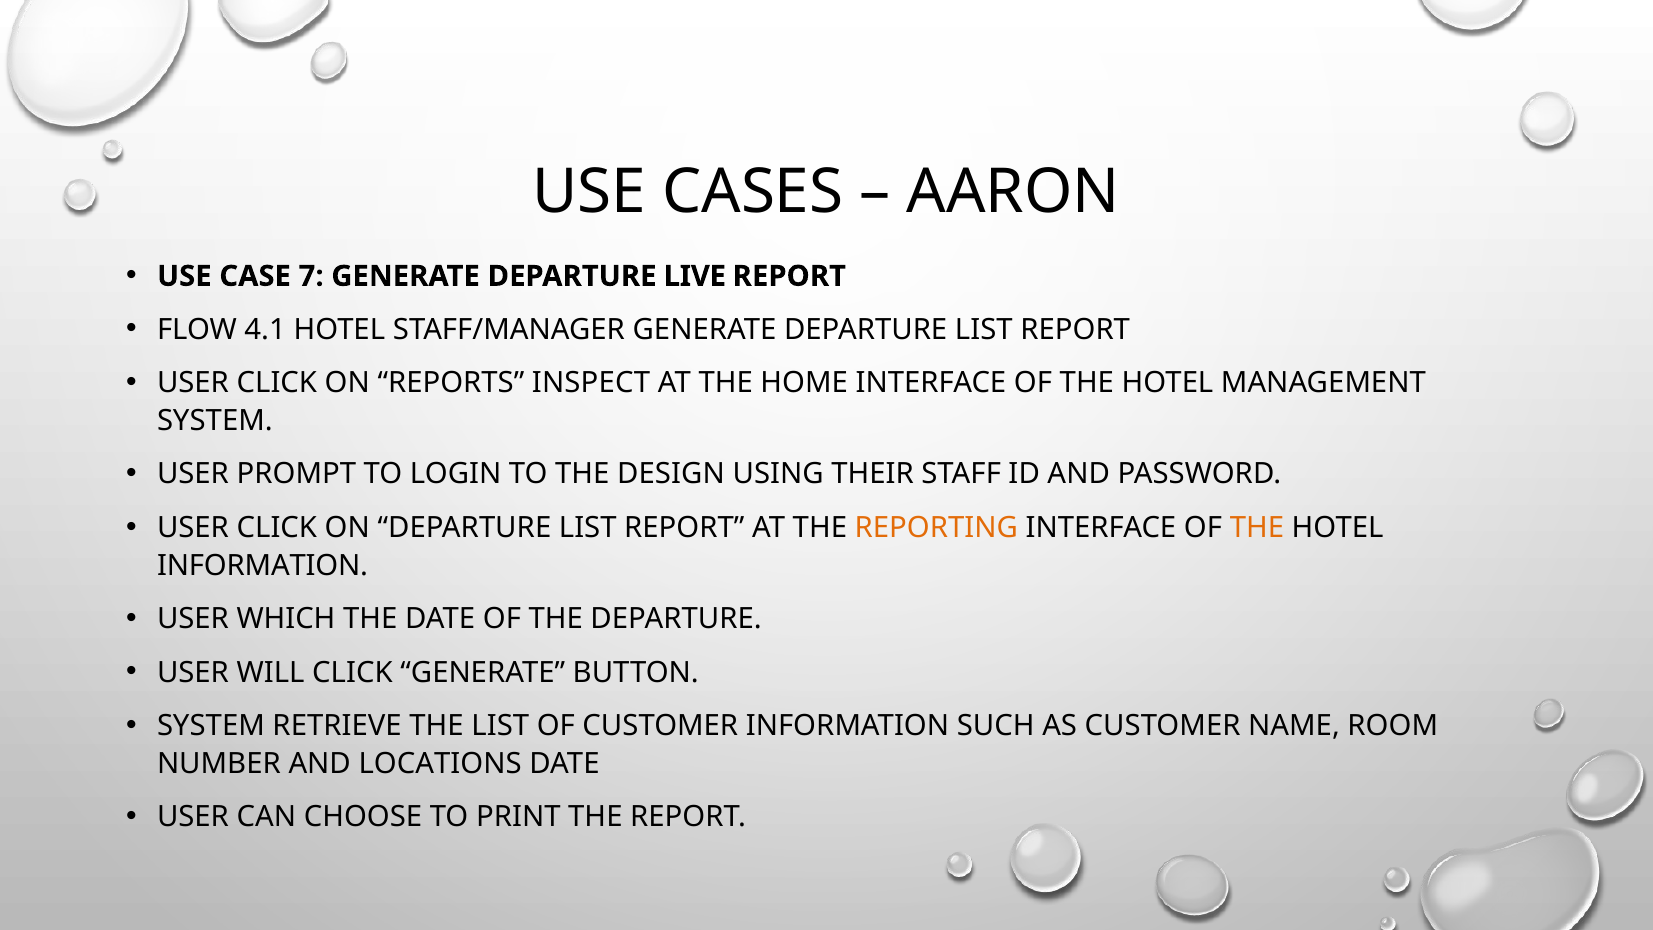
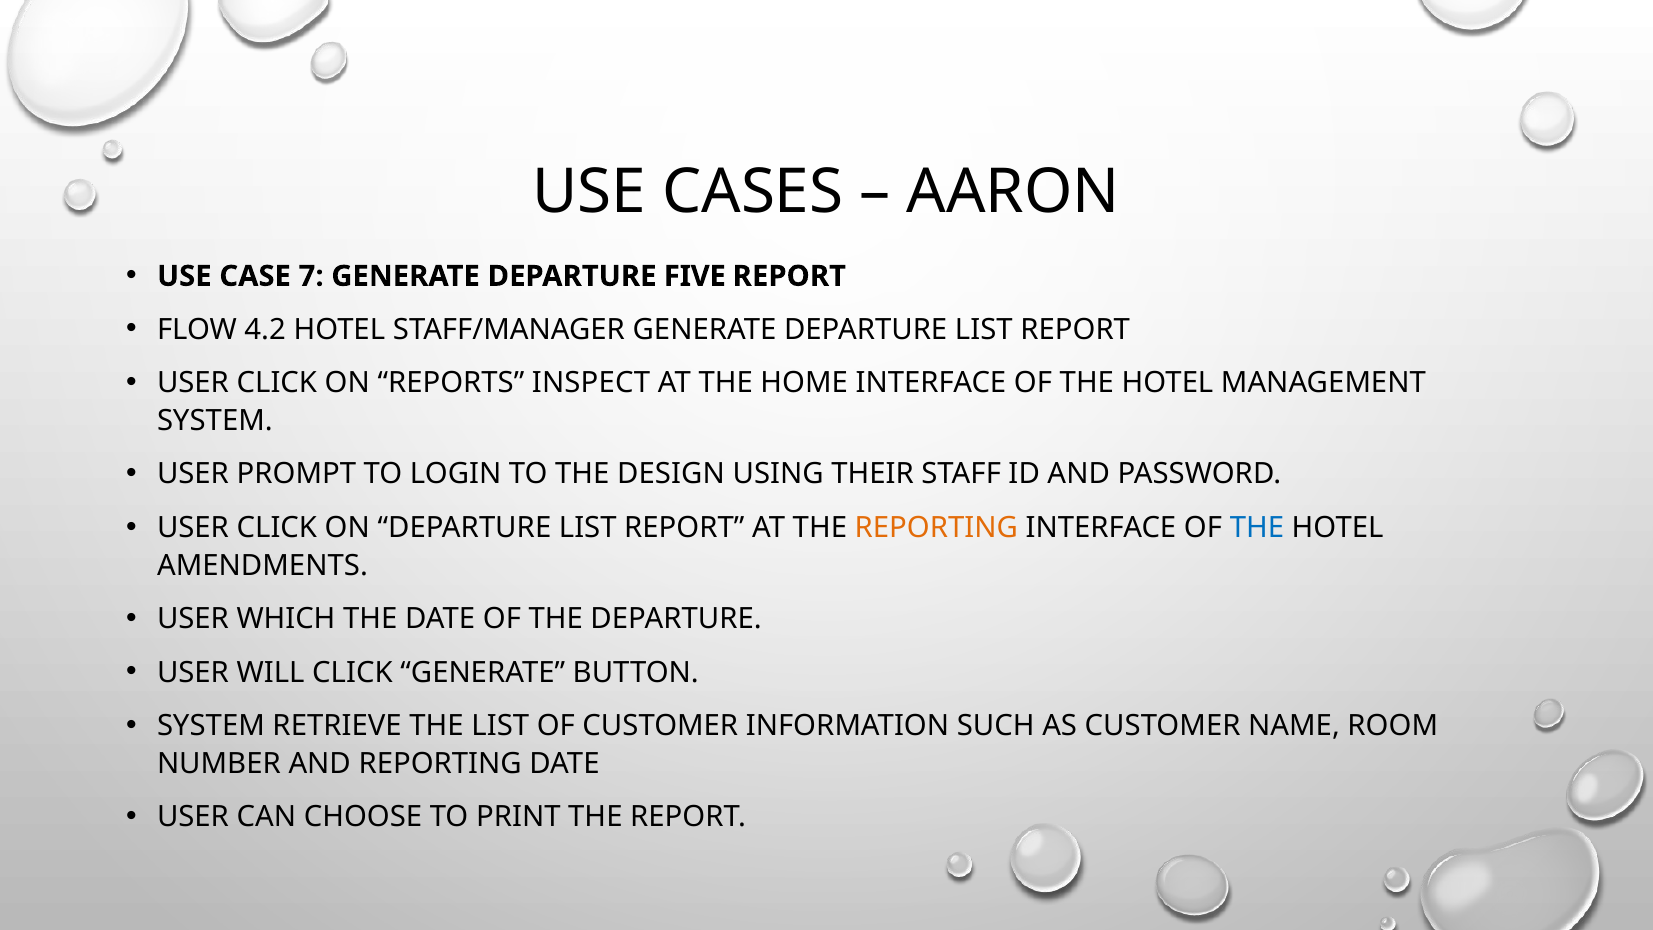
LIVE: LIVE -> FIVE
4.1: 4.1 -> 4.2
THE at (1257, 528) colour: orange -> blue
INFORMATION at (263, 566): INFORMATION -> AMENDMENTS
AND LOCATIONS: LOCATIONS -> REPORTING
